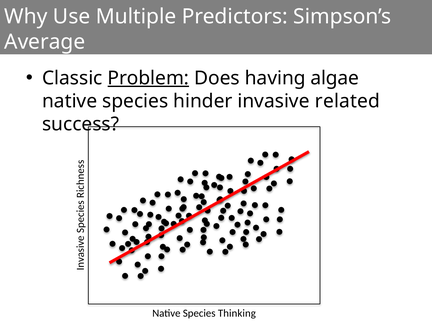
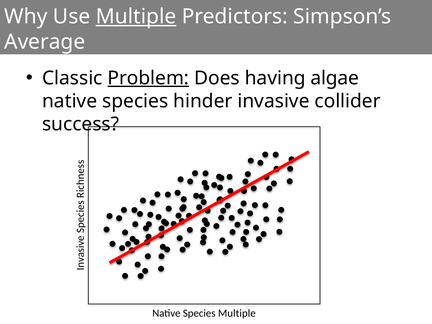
Multiple at (136, 17) underline: none -> present
related: related -> collider
Species Thinking: Thinking -> Multiple
